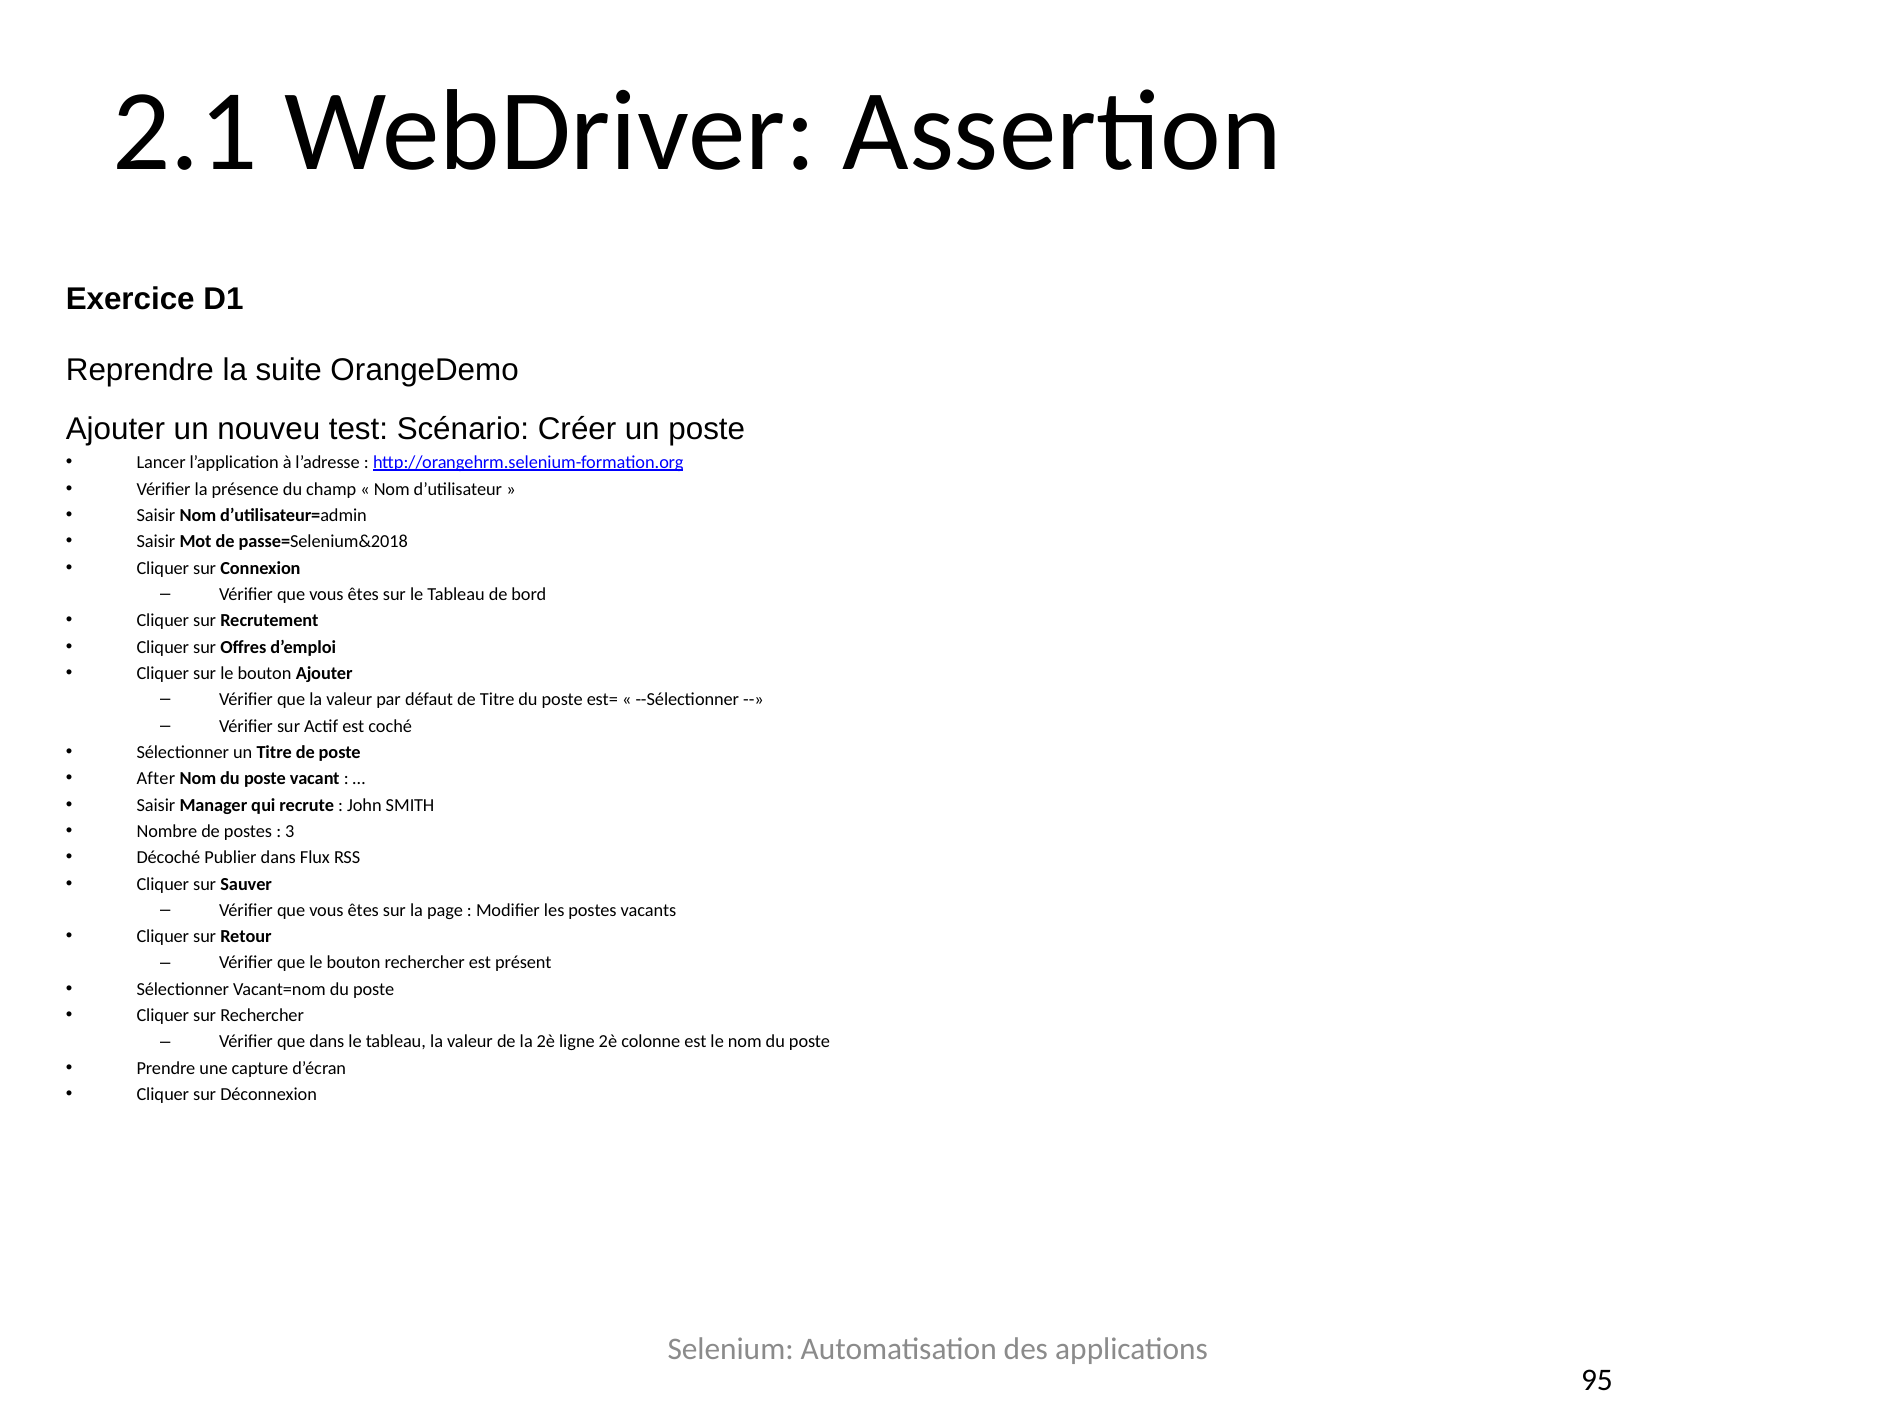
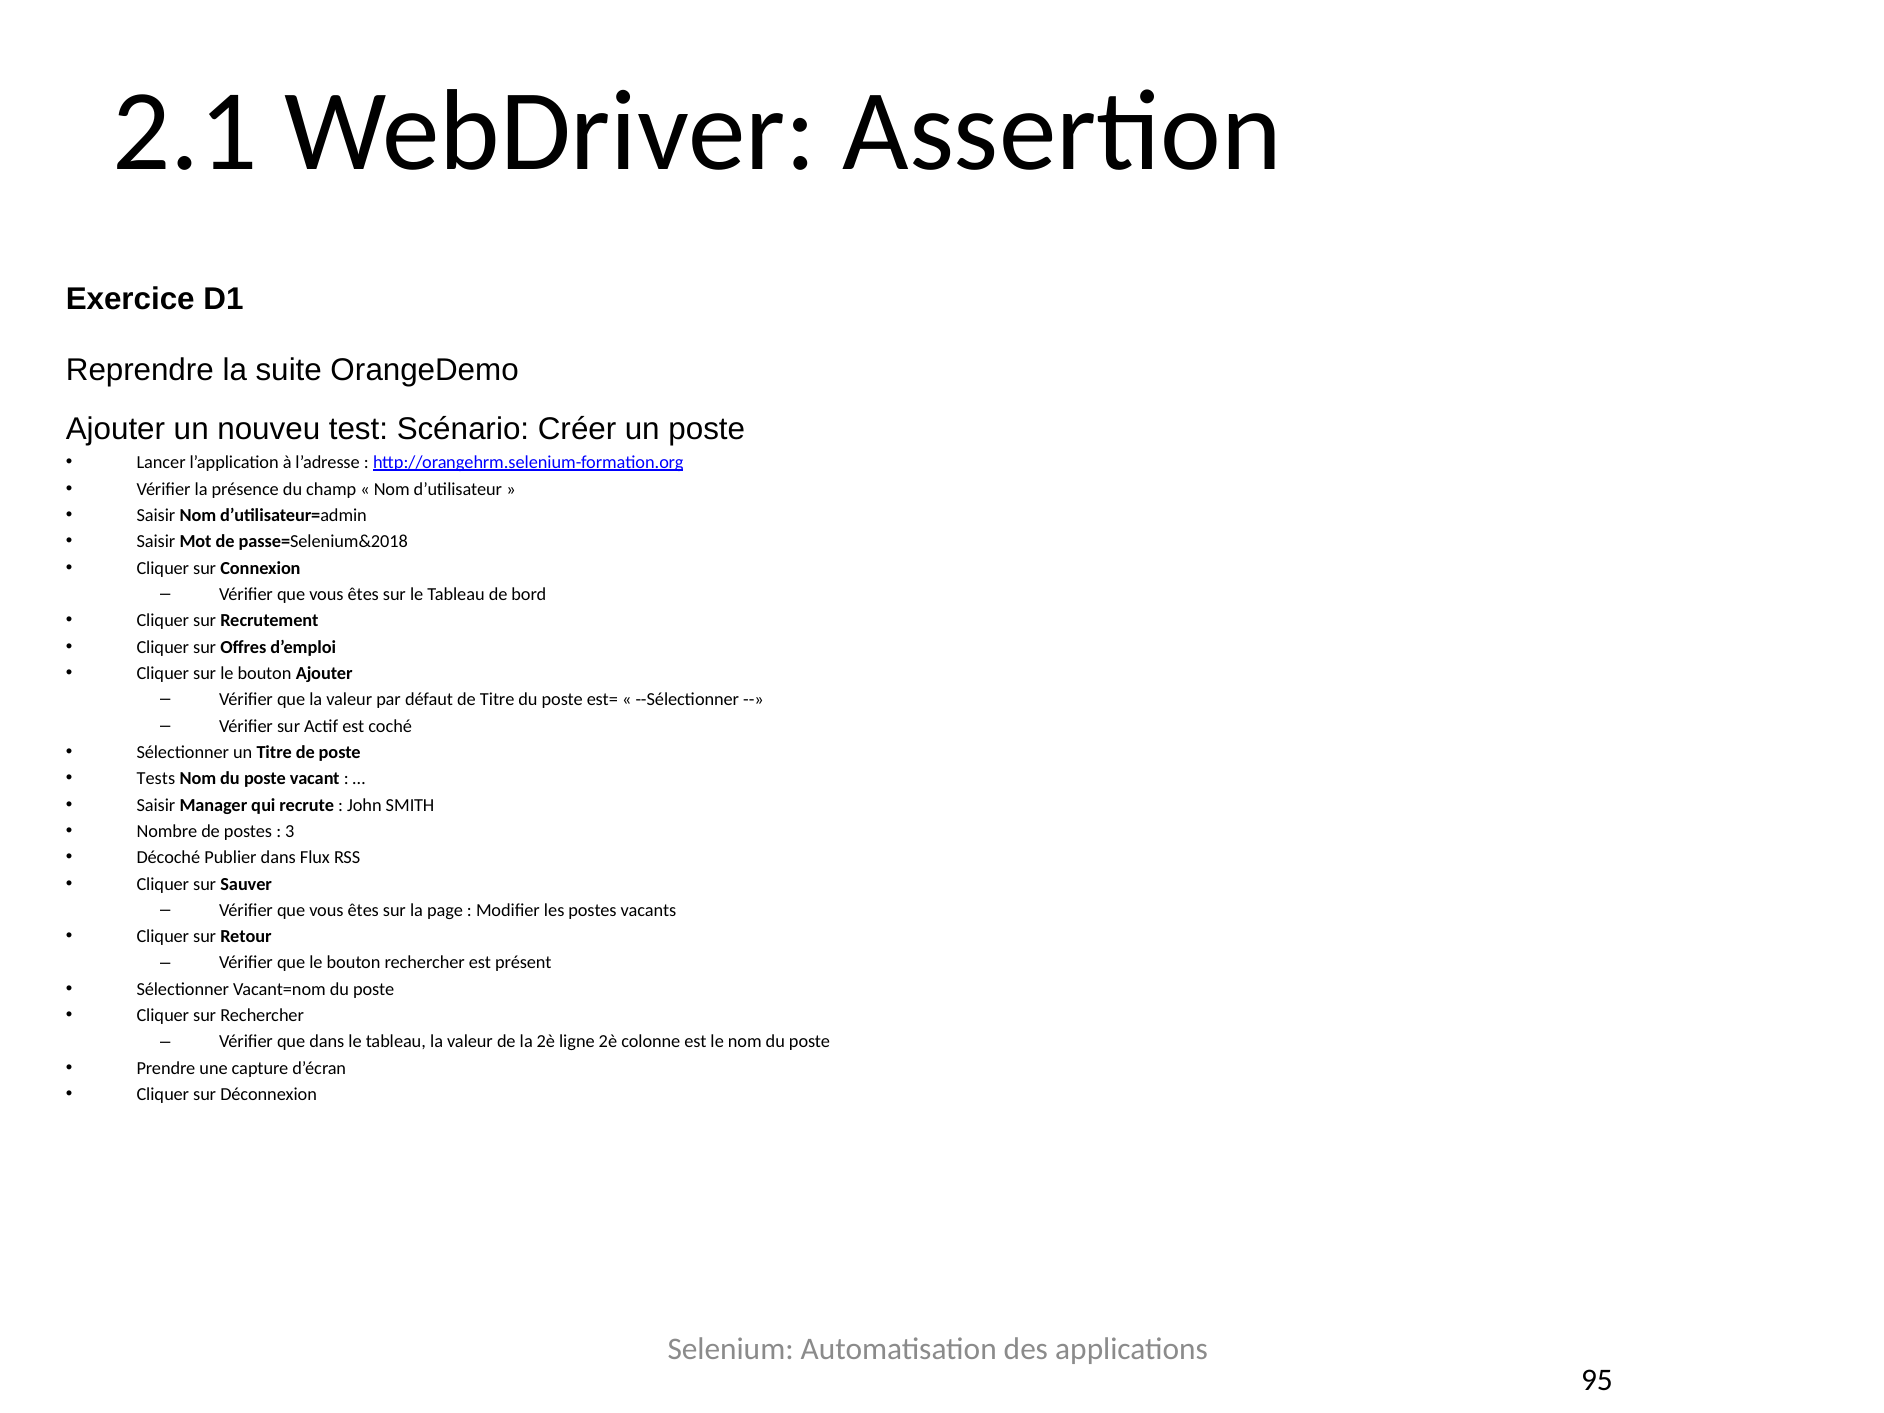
After: After -> Tests
